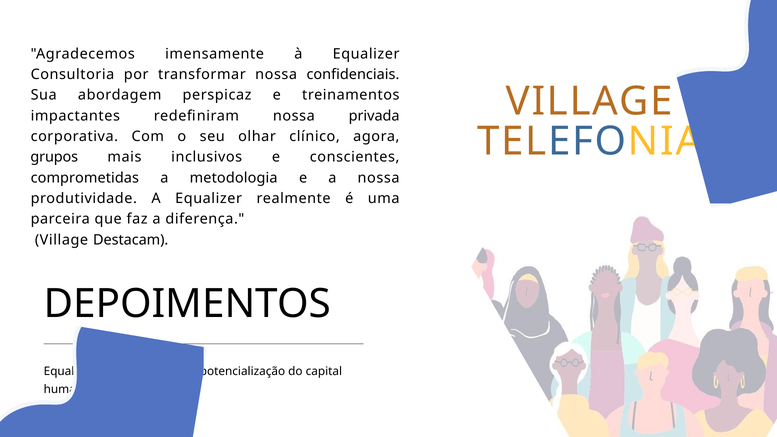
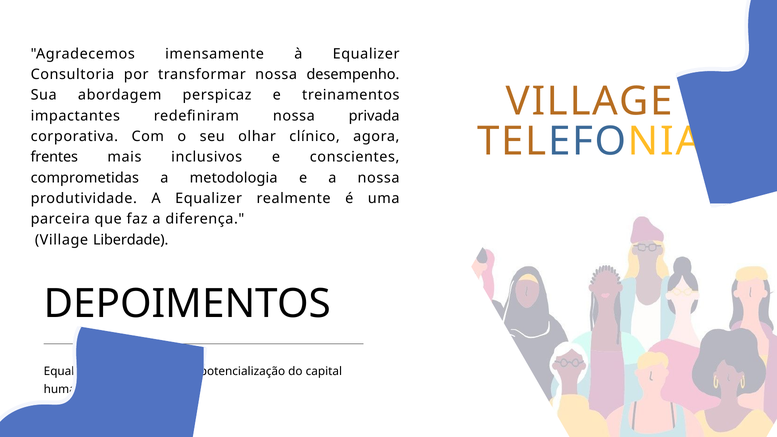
confidenciais: confidenciais -> desempenho
grupos: grupos -> frentes
Destacam: Destacam -> Liberdade
